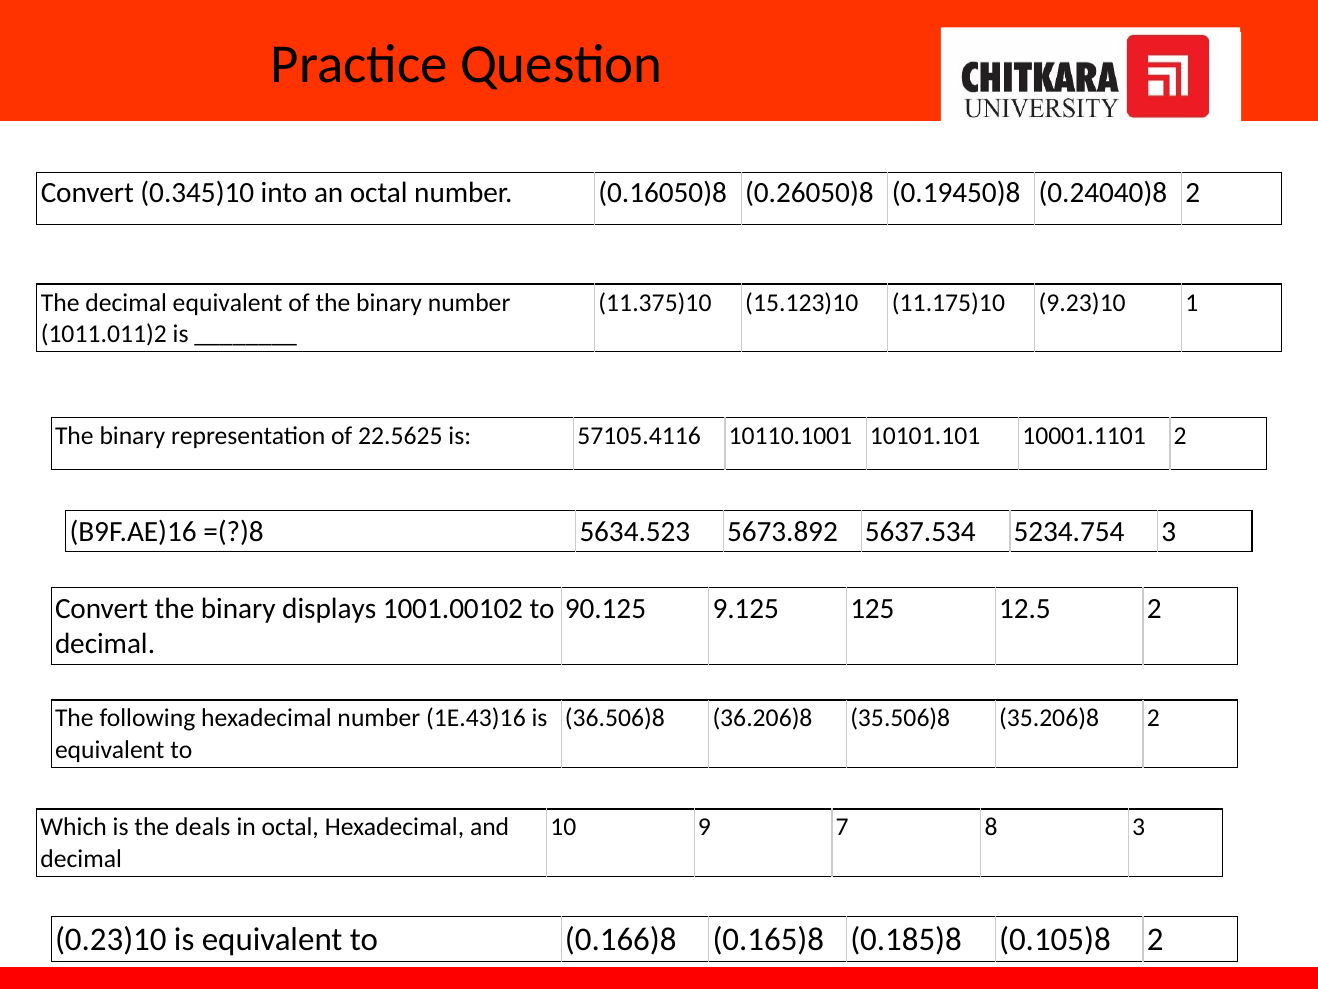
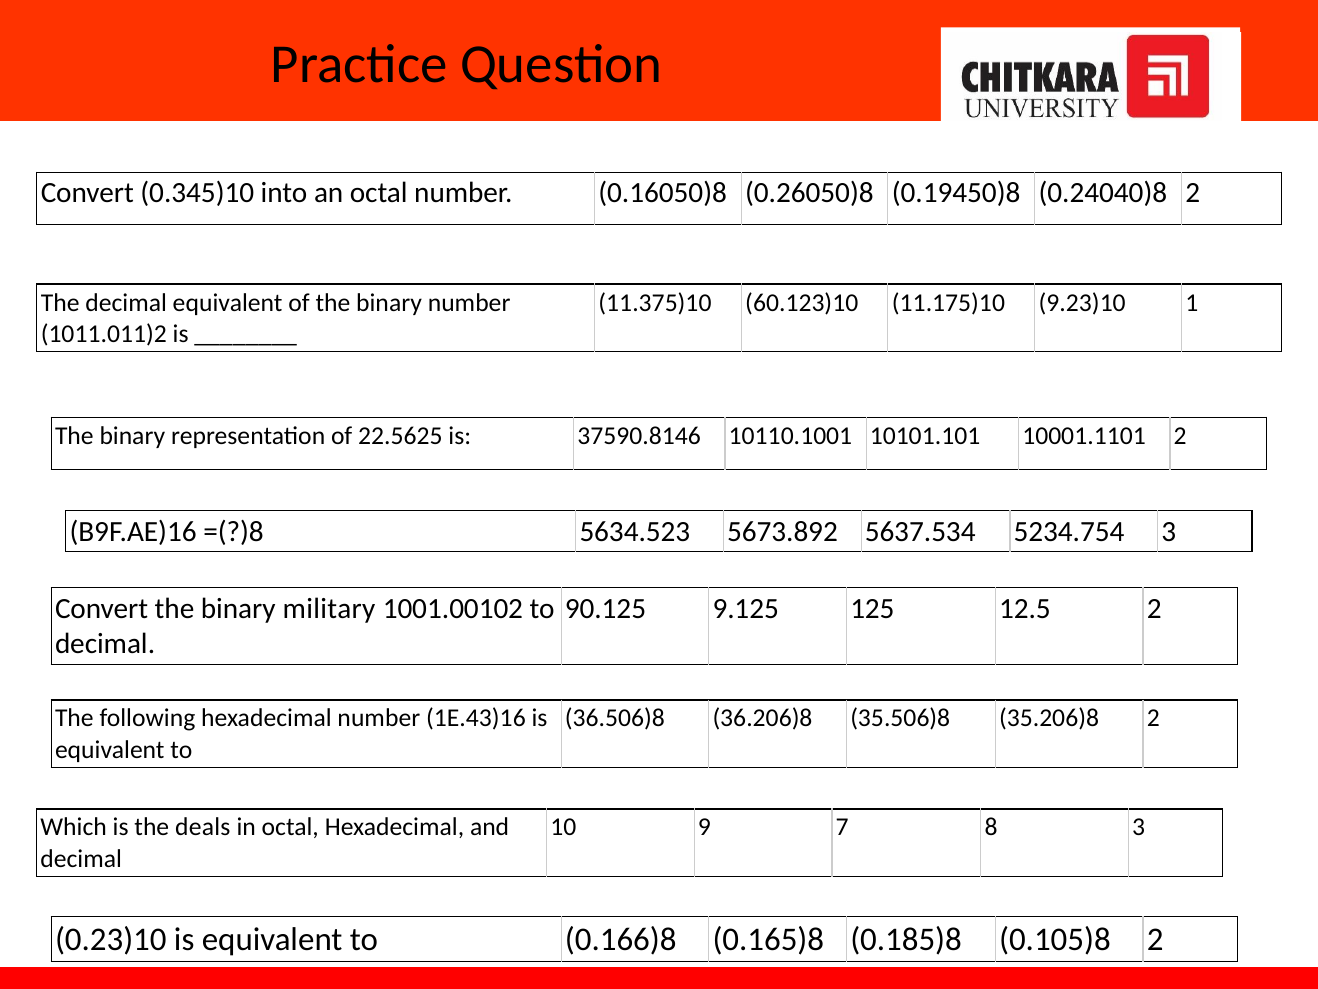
15.123)10: 15.123)10 -> 60.123)10
57105.4116: 57105.4116 -> 37590.8146
displays: displays -> military
